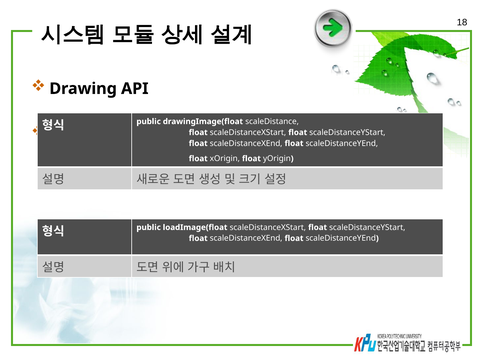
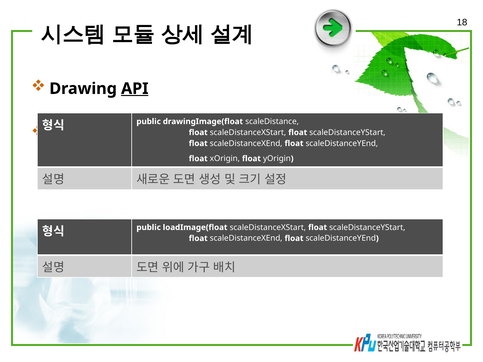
API underline: none -> present
